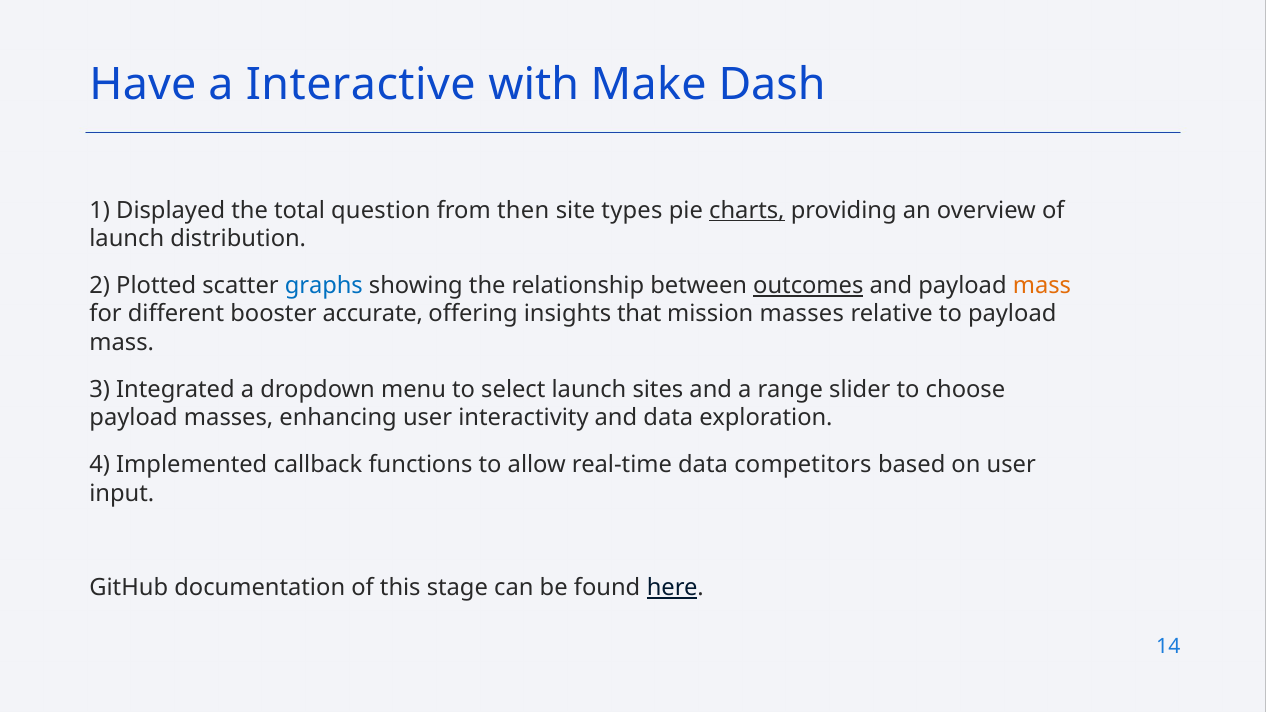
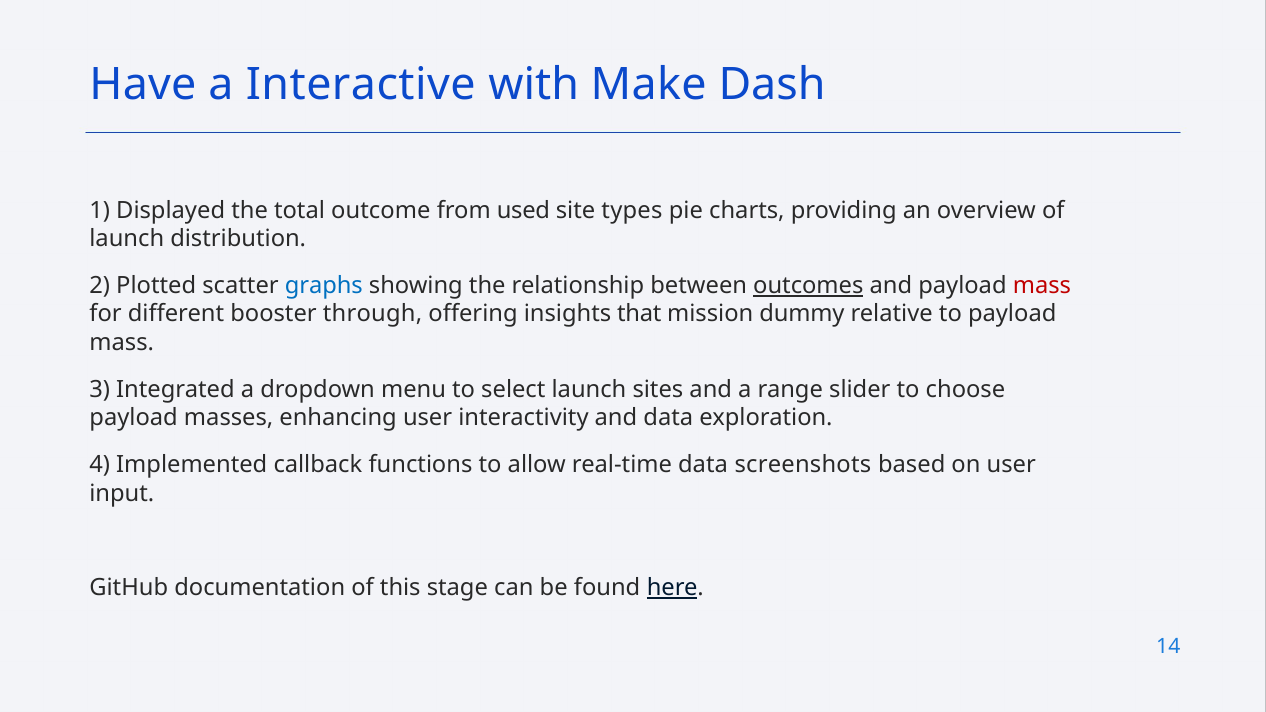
question: question -> outcome
then: then -> used
charts underline: present -> none
mass at (1042, 286) colour: orange -> red
accurate: accurate -> through
mission masses: masses -> dummy
competitors: competitors -> screenshots
